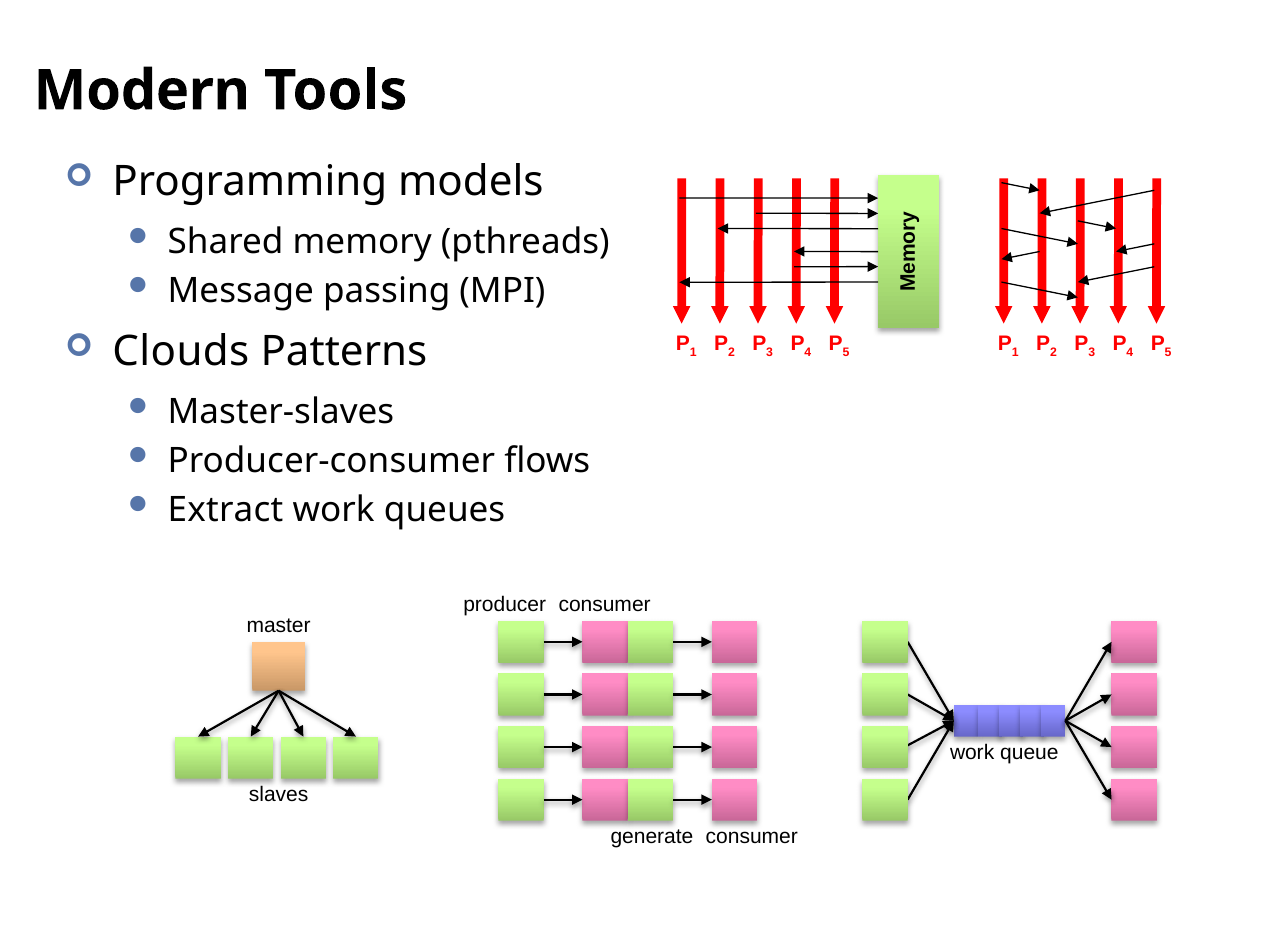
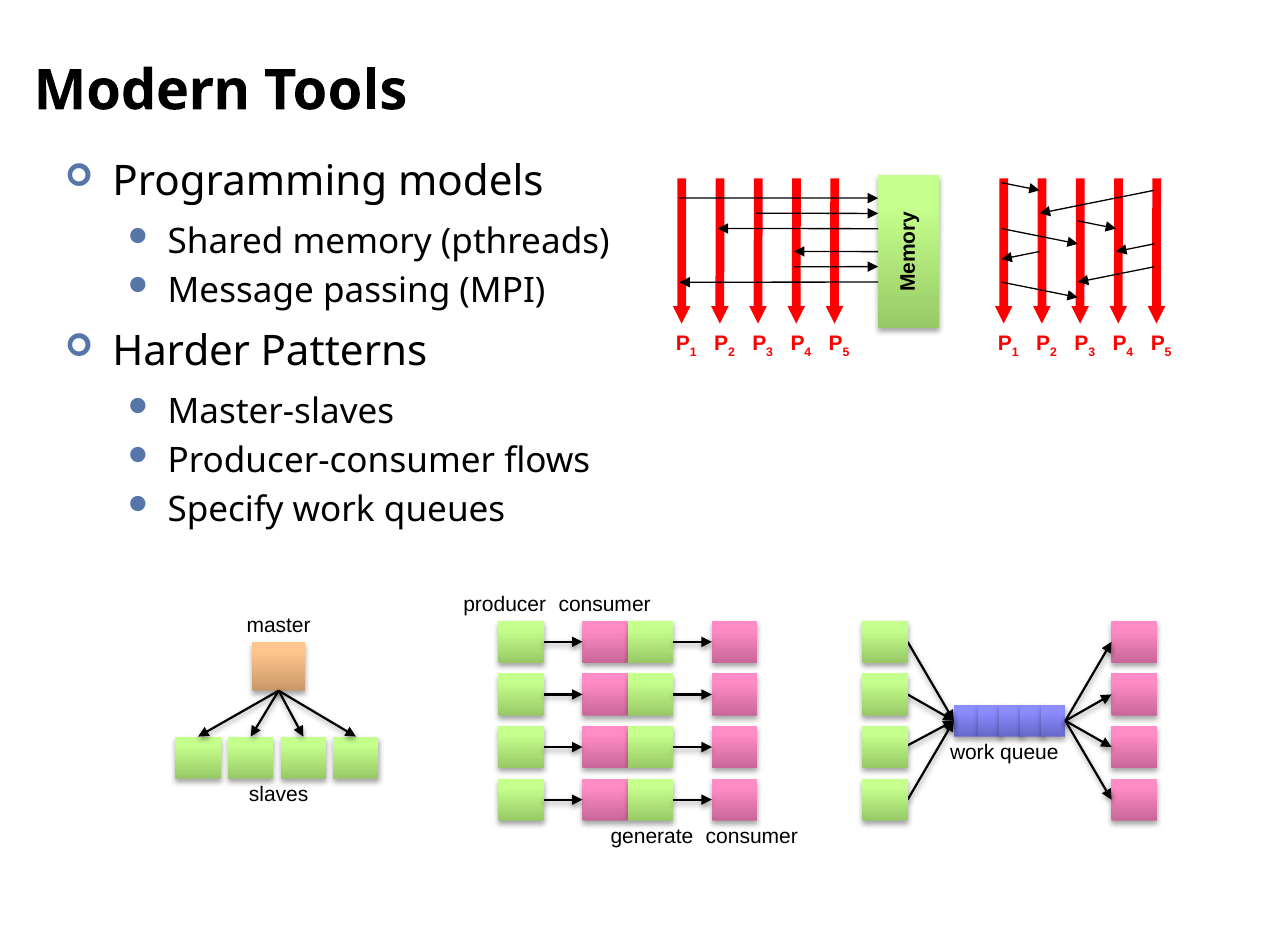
Clouds: Clouds -> Harder
Extract: Extract -> Specify
